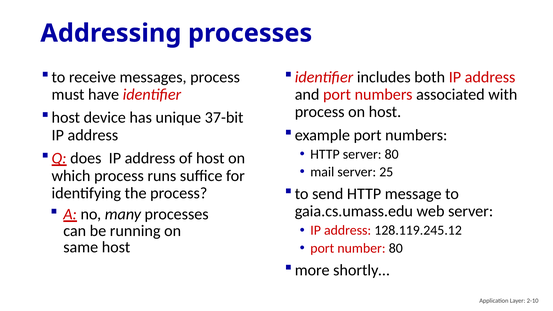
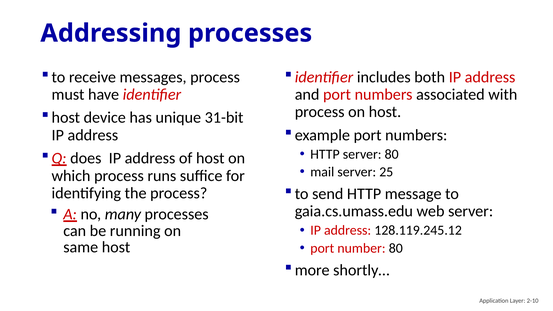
37-bit: 37-bit -> 31-bit
